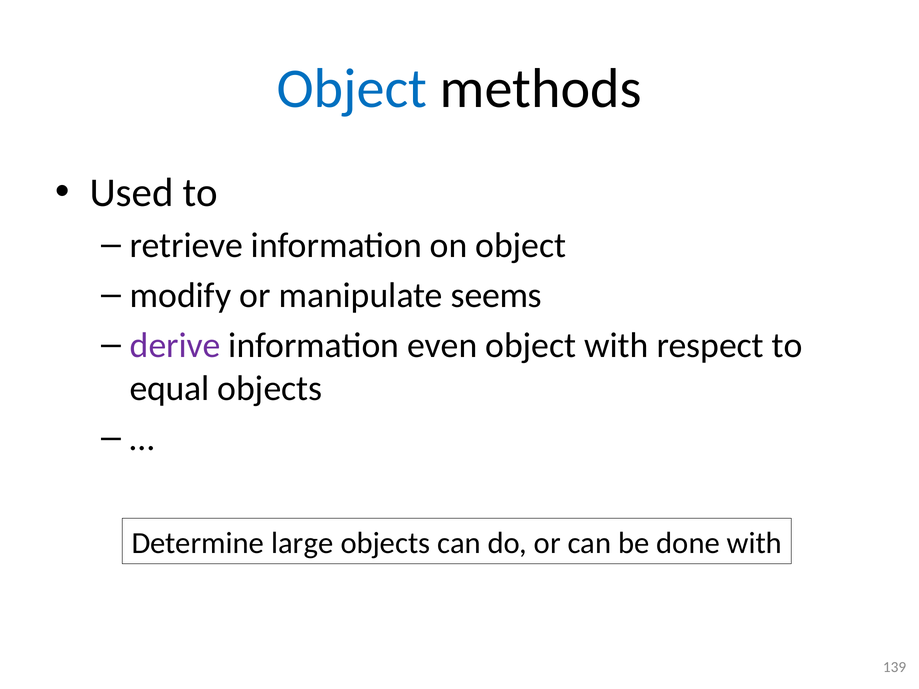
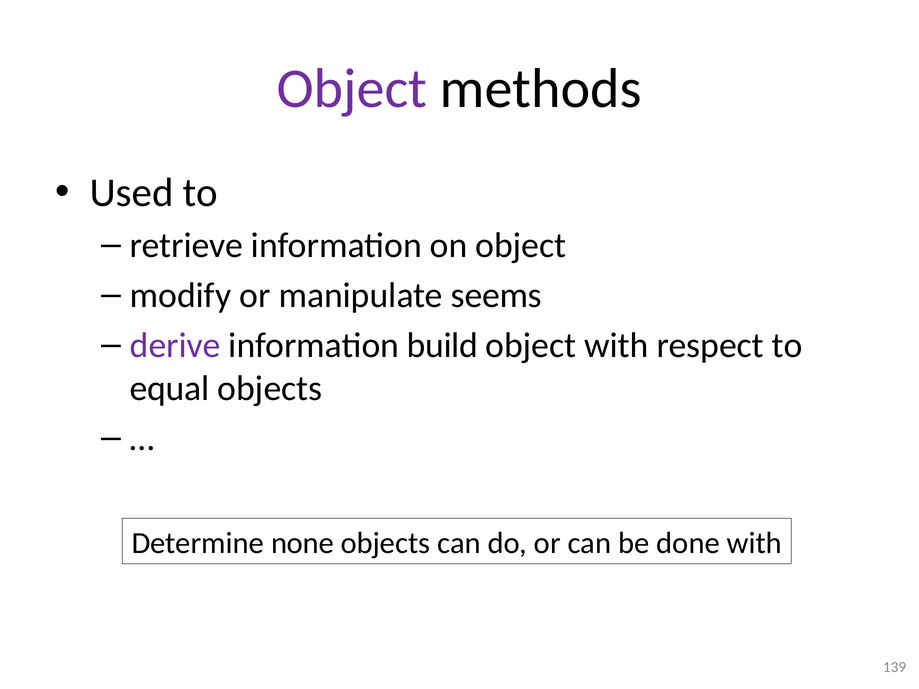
Object at (352, 89) colour: blue -> purple
even: even -> build
large: large -> none
